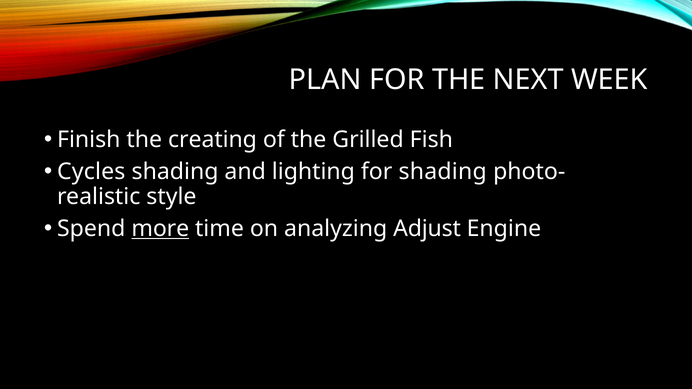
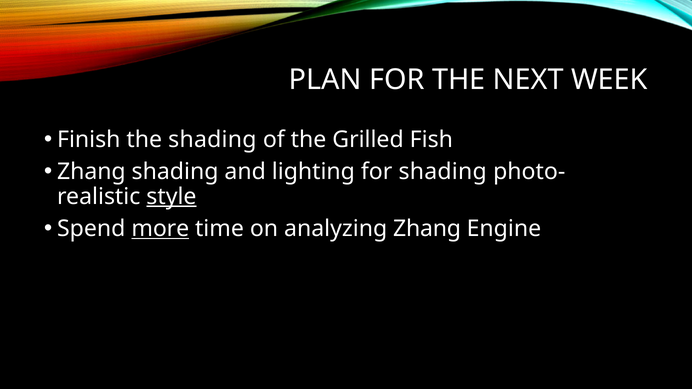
the creating: creating -> shading
Cycles at (91, 172): Cycles -> Zhang
style underline: none -> present
analyzing Adjust: Adjust -> Zhang
